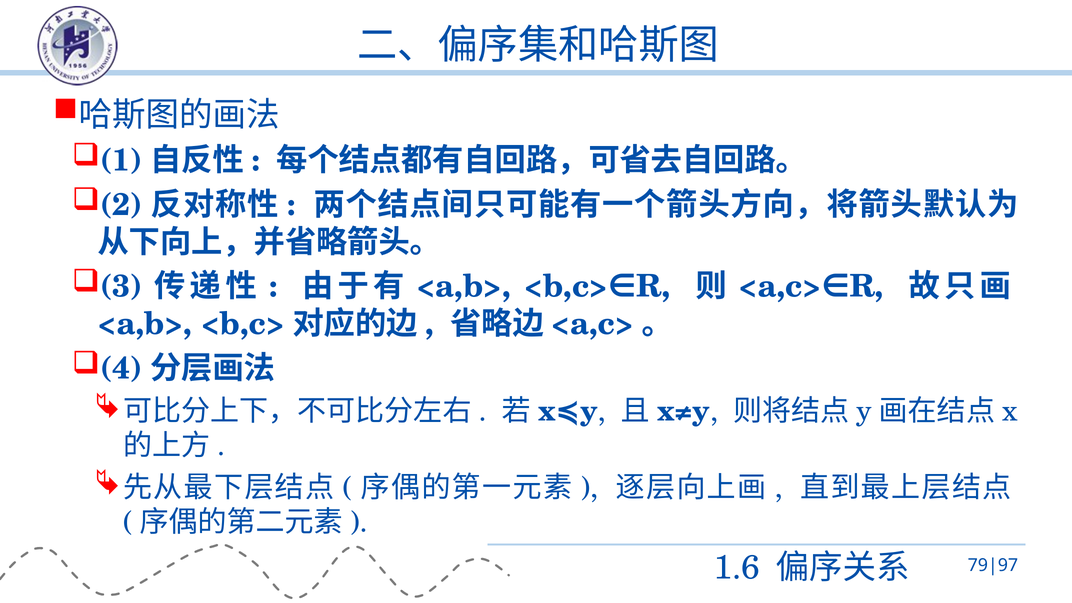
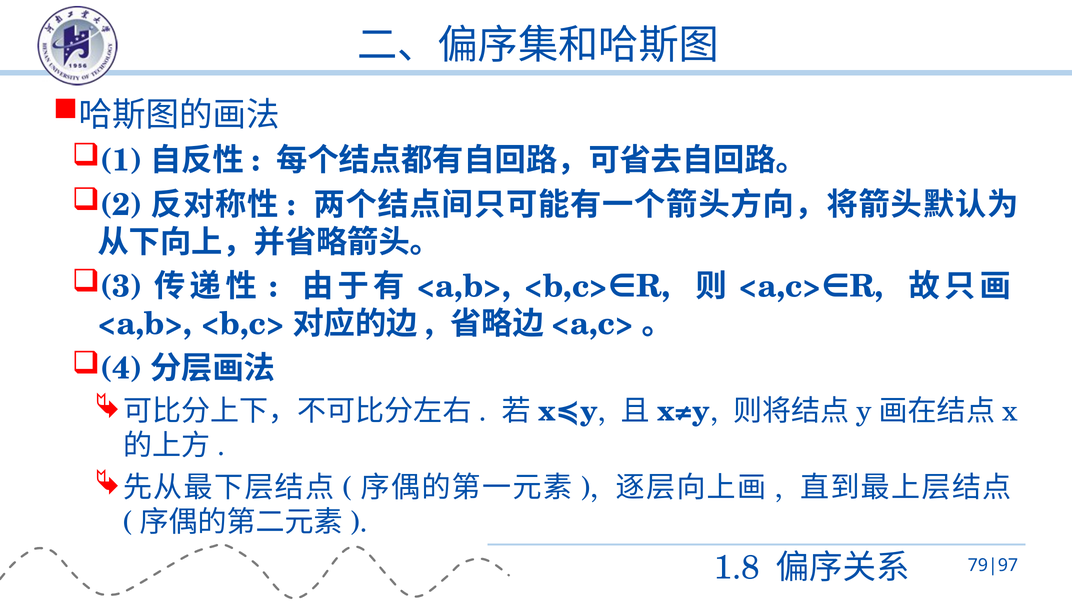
1.6: 1.6 -> 1.8
